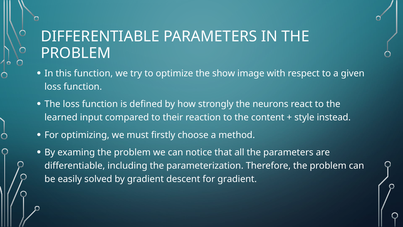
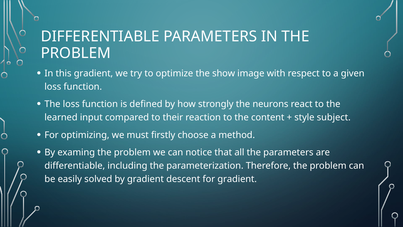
this function: function -> gradient
instead: instead -> subject
